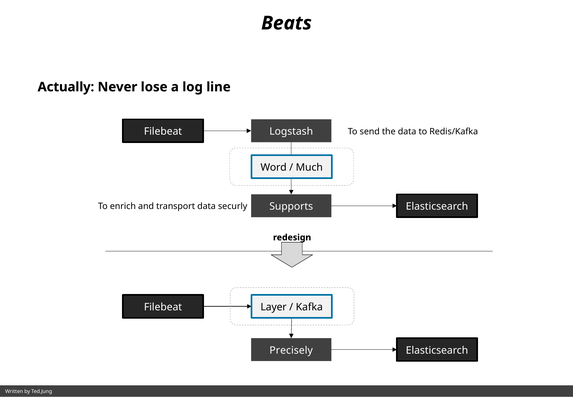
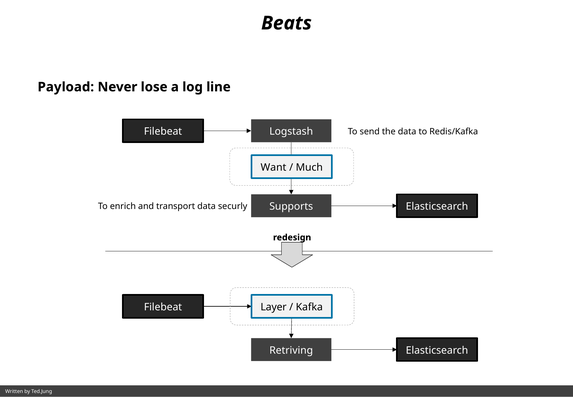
Actually: Actually -> Payload
Word: Word -> Want
Precisely: Precisely -> Retriving
